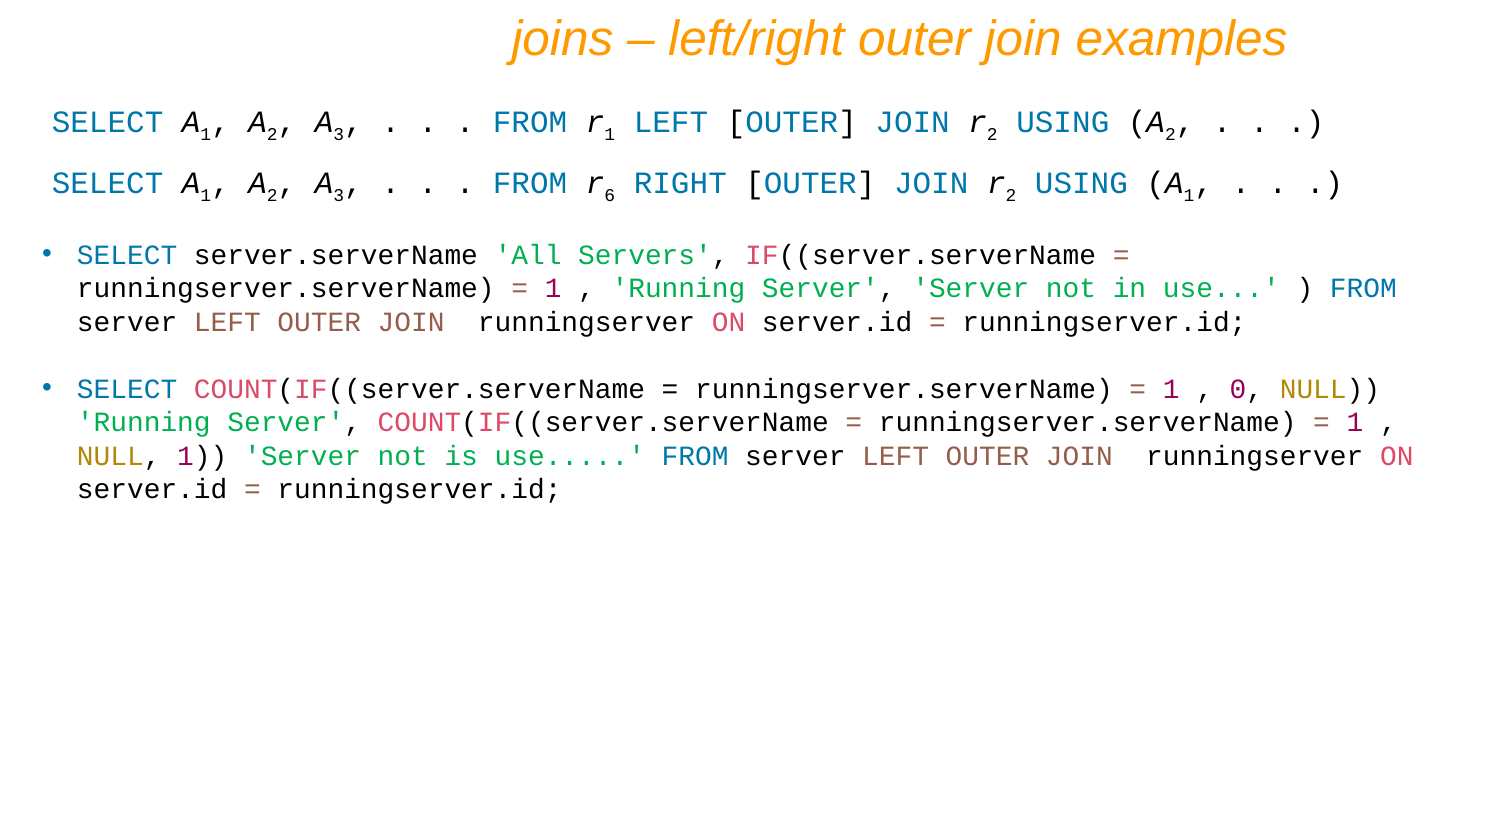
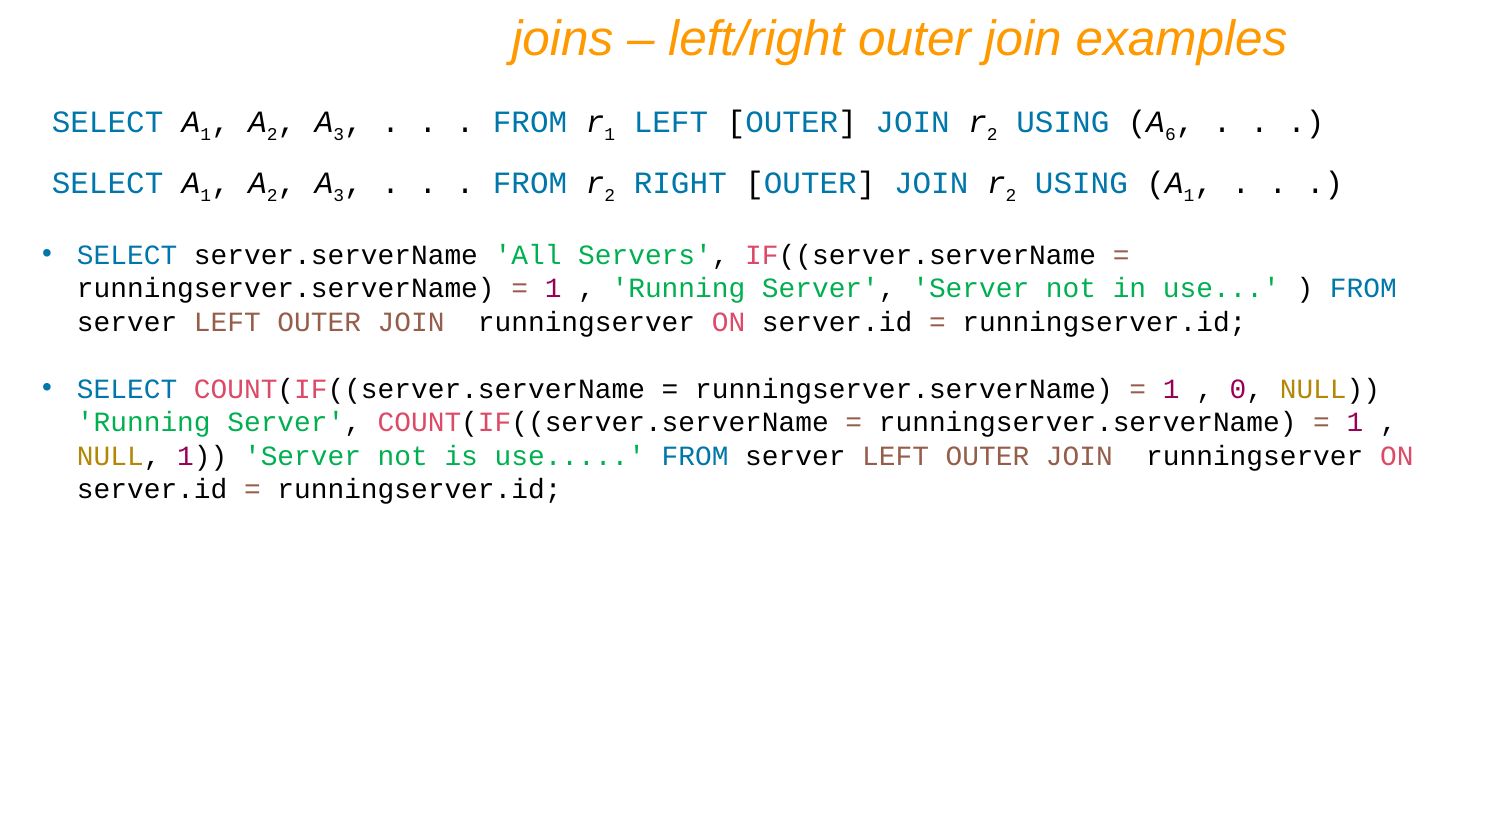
2 at (1170, 134): 2 -> 6
6 at (610, 195): 6 -> 2
